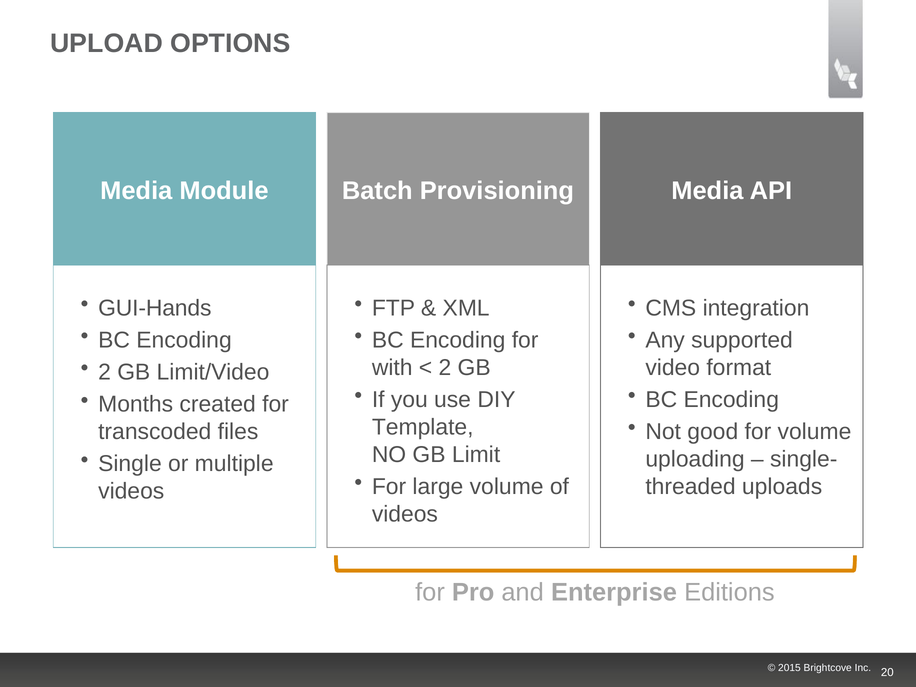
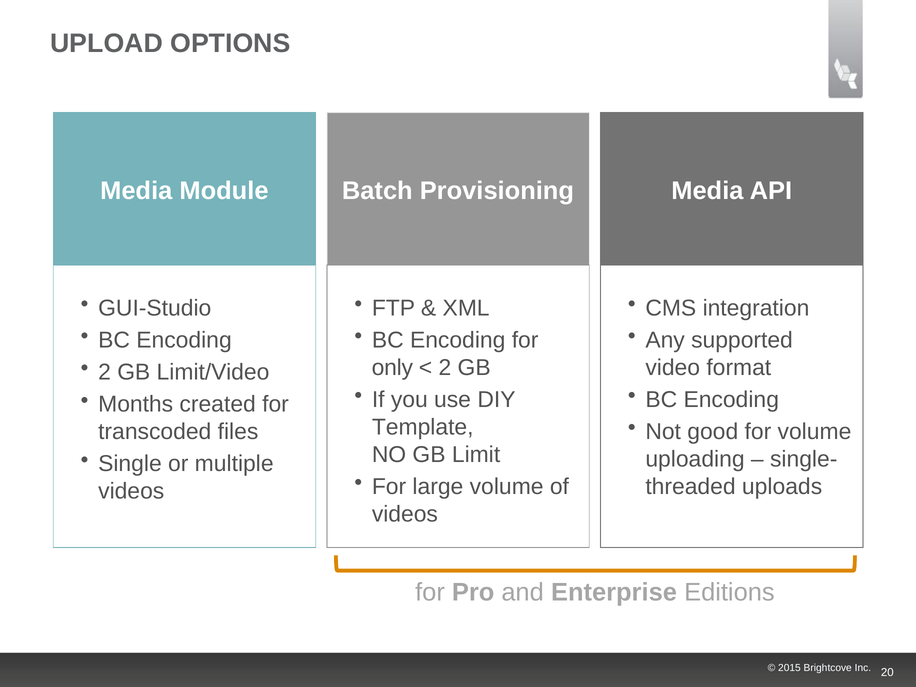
GUI-Hands: GUI-Hands -> GUI-Studio
with: with -> only
